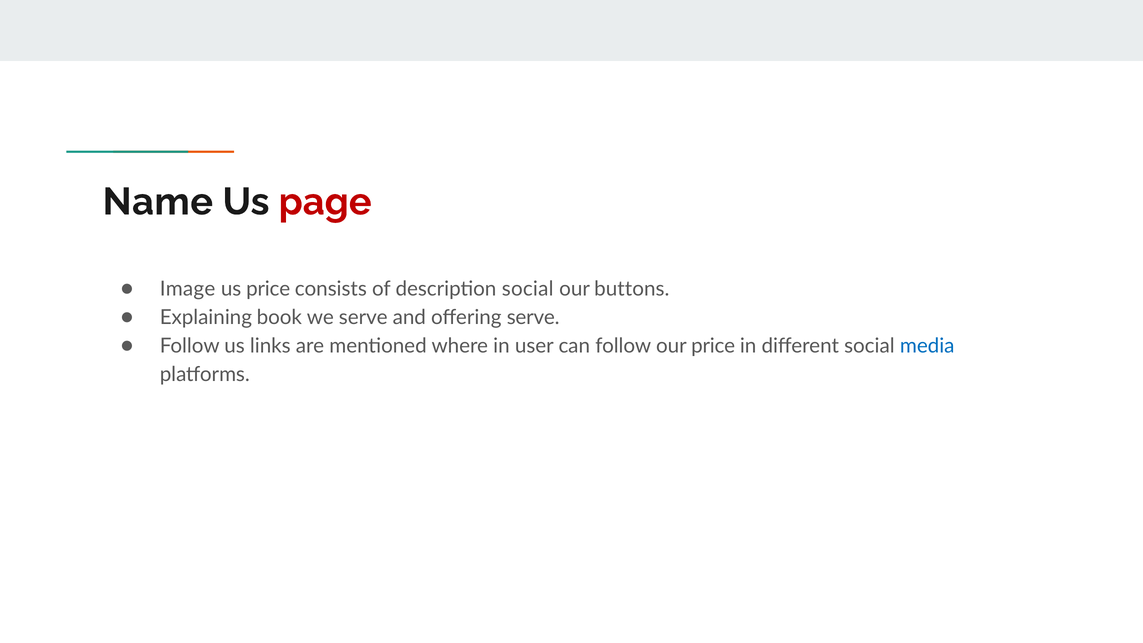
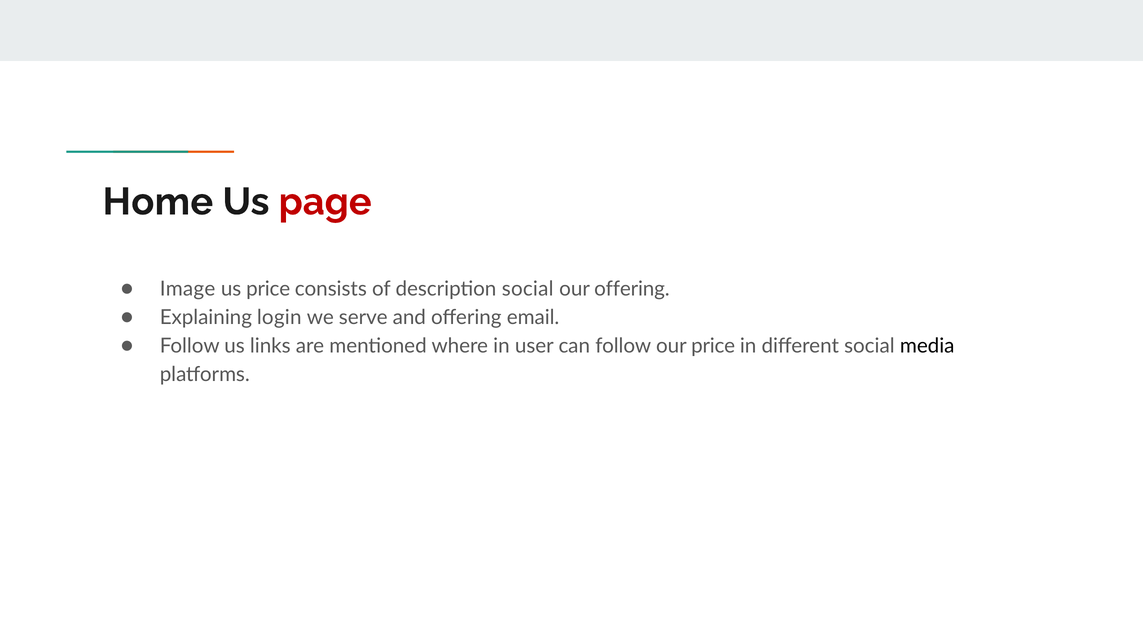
Name: Name -> Home
our buttons: buttons -> offering
book: book -> login
offering serve: serve -> email
media colour: blue -> black
